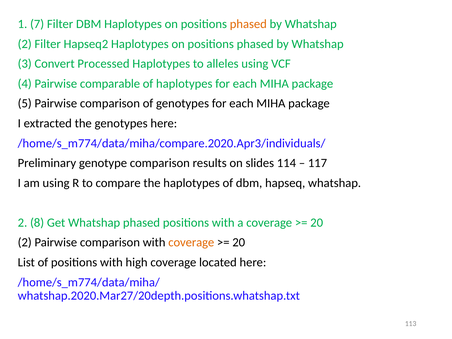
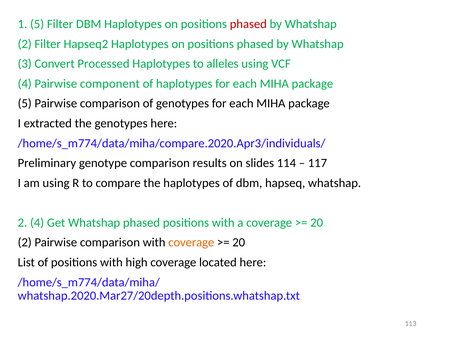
1 7: 7 -> 5
phased at (248, 24) colour: orange -> red
comparable: comparable -> component
2 8: 8 -> 4
